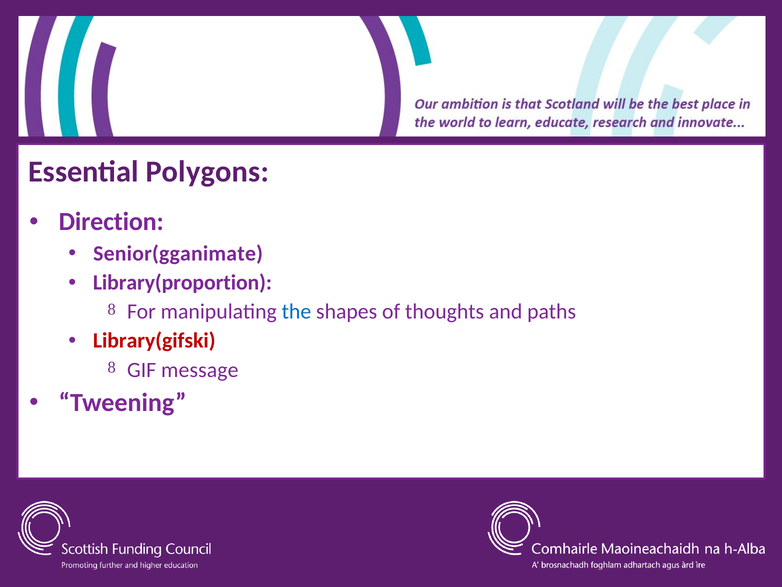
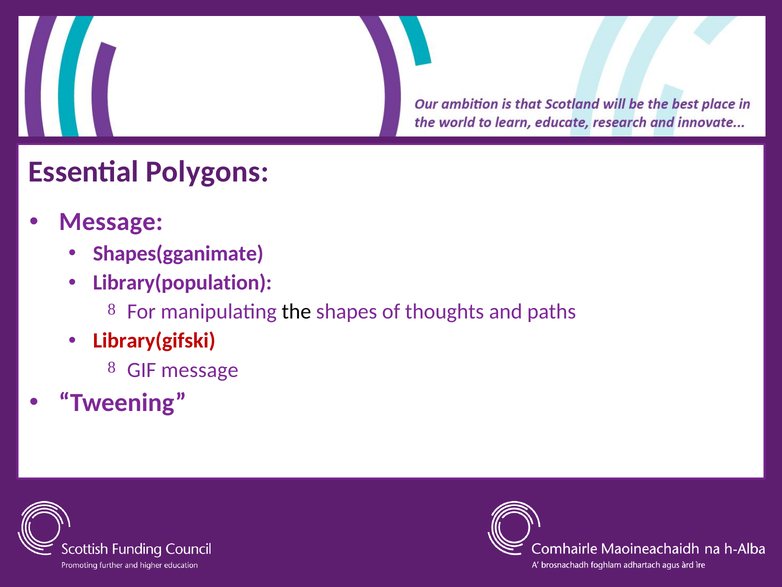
Direction at (111, 222): Direction -> Message
Senior(gganimate: Senior(gganimate -> Shapes(gganimate
Library(proportion: Library(proportion -> Library(population
the colour: blue -> black
